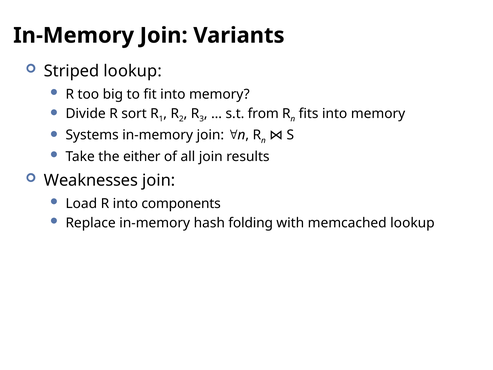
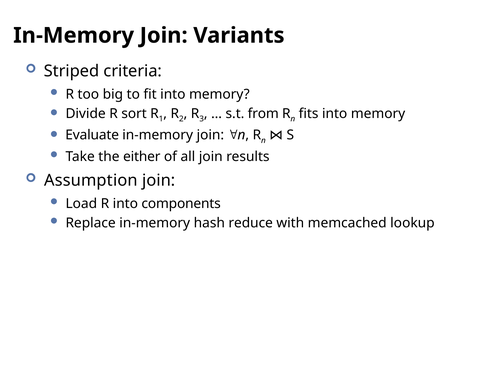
Striped lookup: lookup -> criteria
Systems: Systems -> Evaluate
Weaknesses: Weaknesses -> Assumption
folding: folding -> reduce
